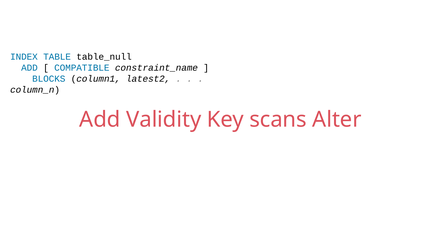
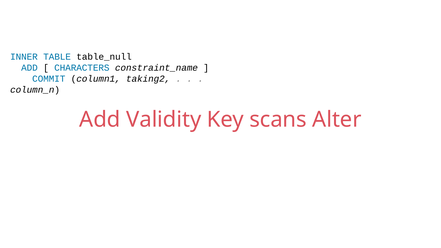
INDEX: INDEX -> INNER
COMPATIBLE: COMPATIBLE -> CHARACTERS
BLOCKS: BLOCKS -> COMMIT
latest2: latest2 -> taking2
